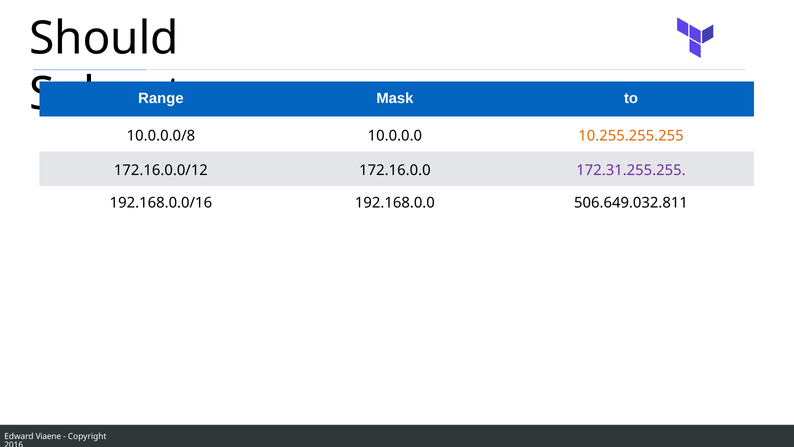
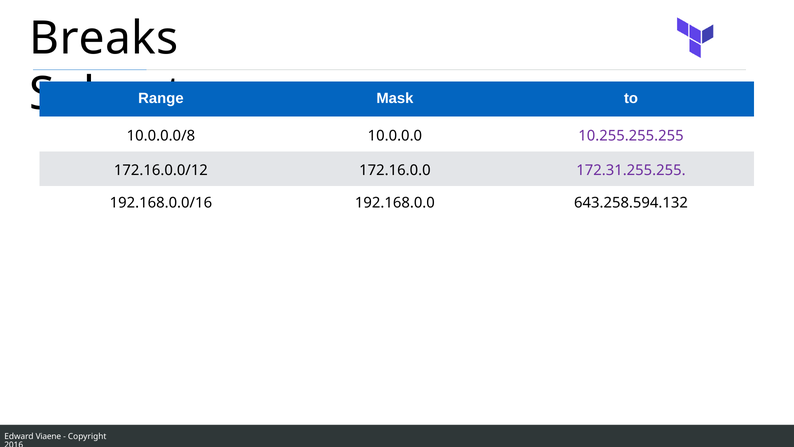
Should: Should -> Breaks
10.255.255.255 colour: orange -> purple
506.649.032.811: 506.649.032.811 -> 643.258.594.132
